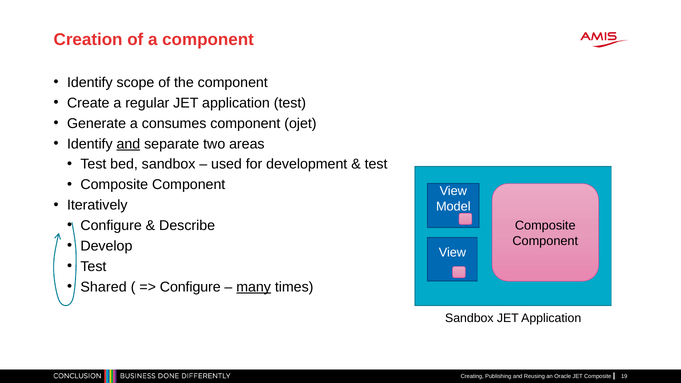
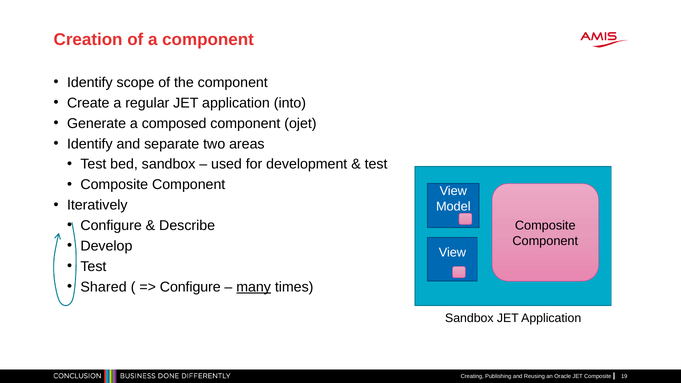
application test: test -> into
consumes: consumes -> composed
and at (128, 144) underline: present -> none
